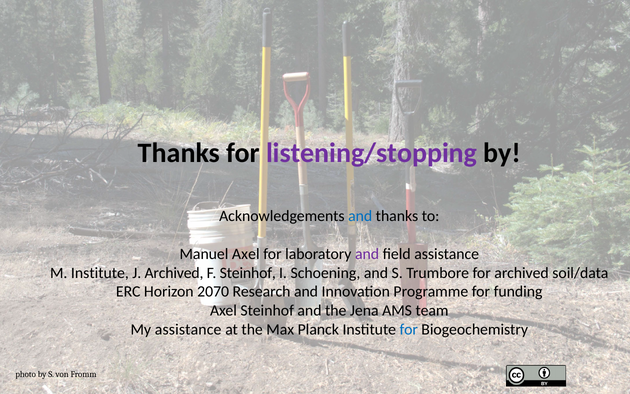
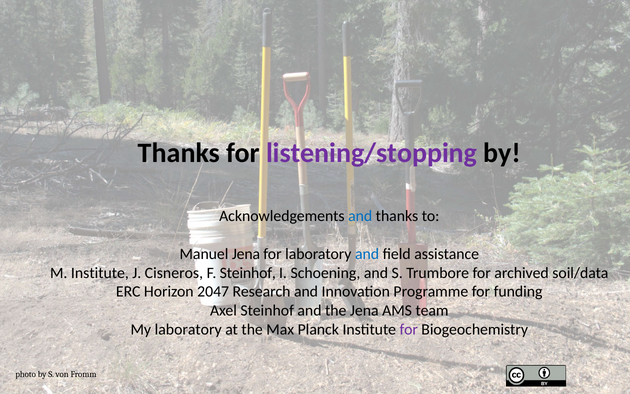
Manuel Axel: Axel -> Jena
and at (367, 254) colour: purple -> blue
J Archived: Archived -> Cisneros
2070: 2070 -> 2047
My assistance: assistance -> laboratory
for at (409, 329) colour: blue -> purple
